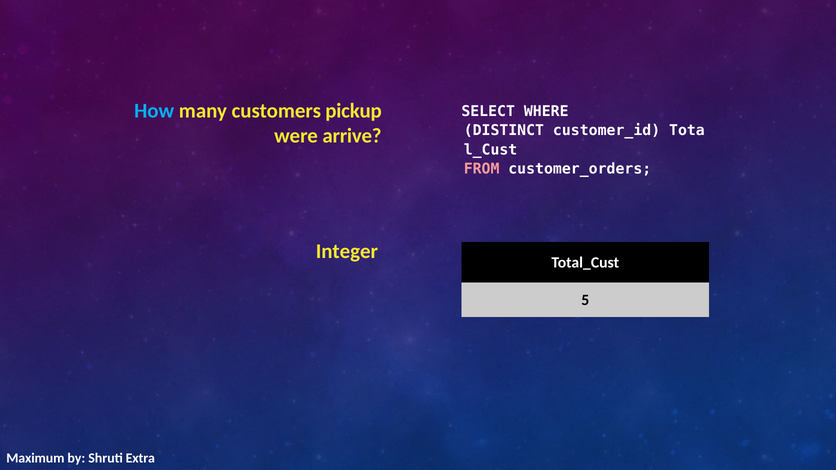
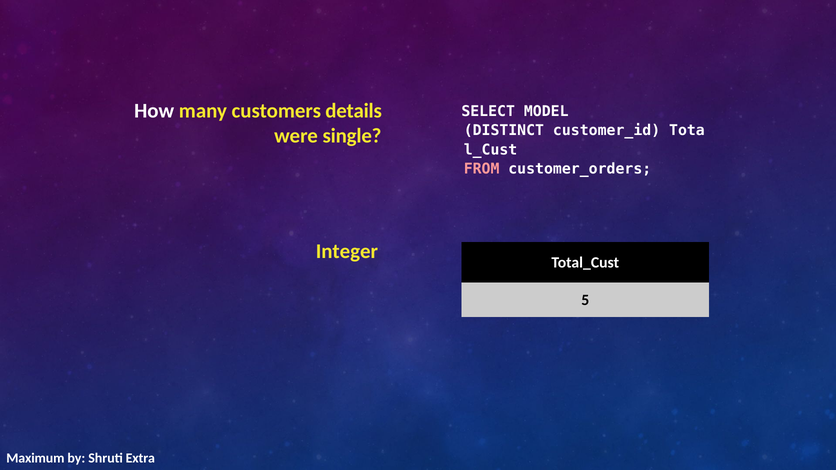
How colour: light blue -> white
pickup: pickup -> details
WHERE: WHERE -> MODEL
arrive: arrive -> single
